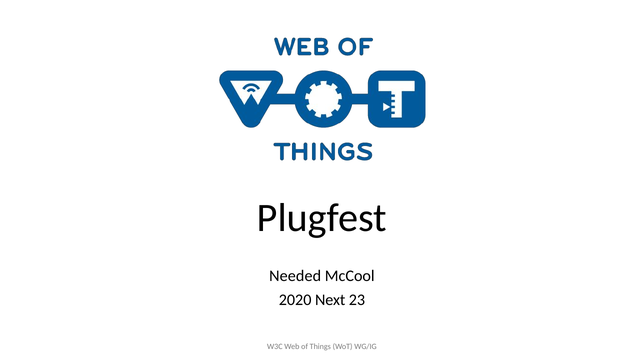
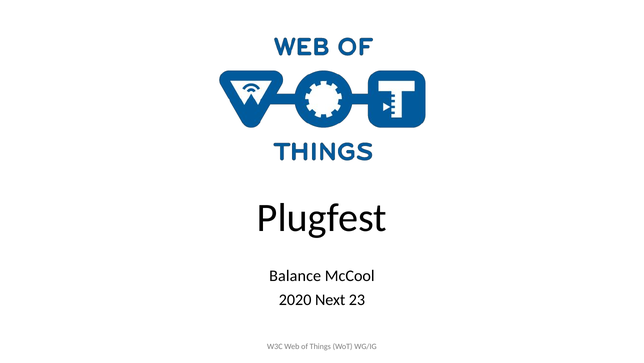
Needed: Needed -> Balance
